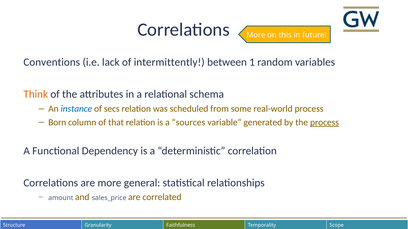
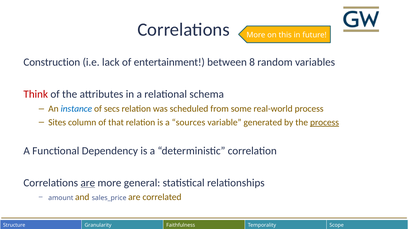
Conventions: Conventions -> Construction
intermittently: intermittently -> entertainment
1: 1 -> 8
Think colour: orange -> red
Born: Born -> Sites
are at (88, 183) underline: none -> present
